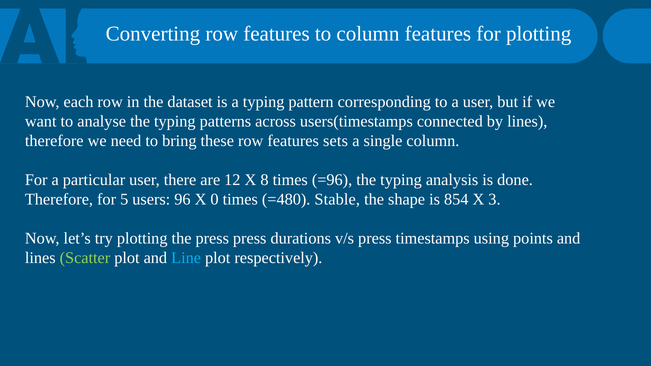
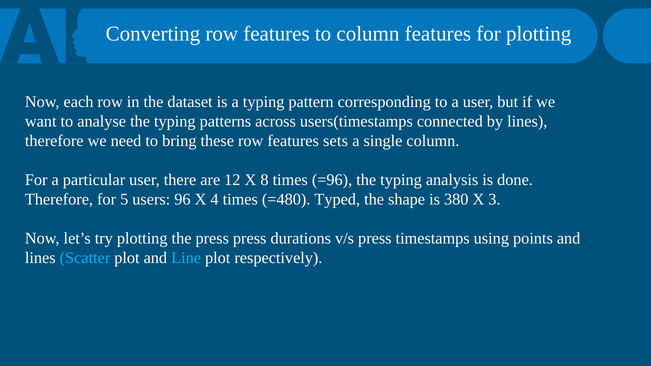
0: 0 -> 4
Stable: Stable -> Typed
854: 854 -> 380
Scatter colour: light green -> light blue
